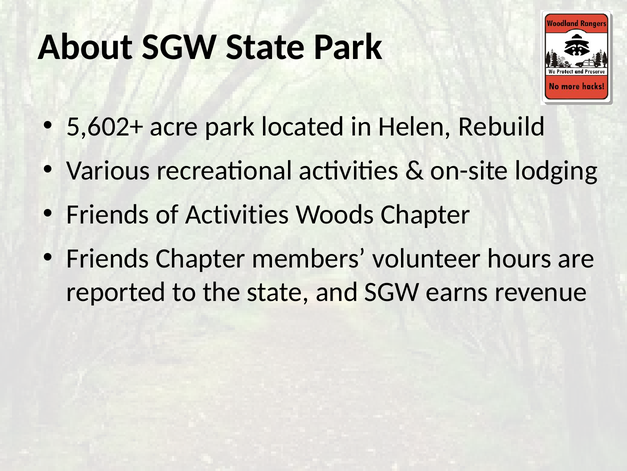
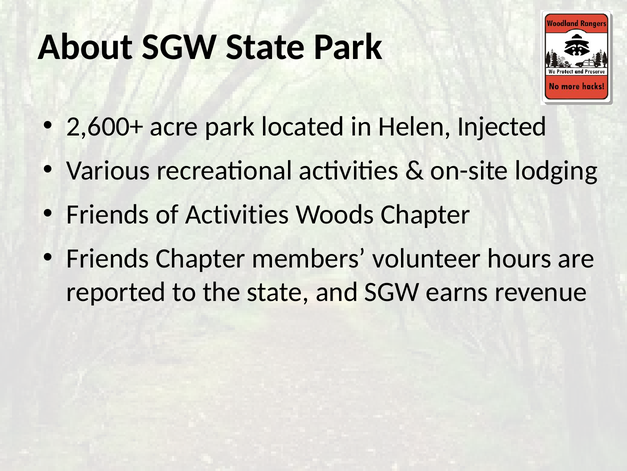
5,602+: 5,602+ -> 2,600+
Rebuild: Rebuild -> Injected
